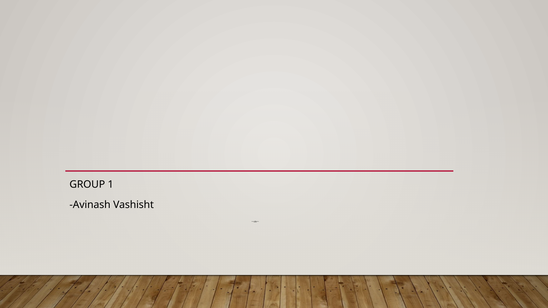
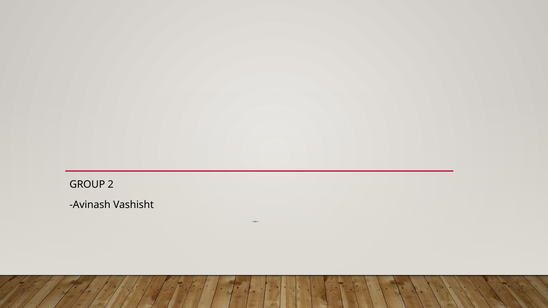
1: 1 -> 2
